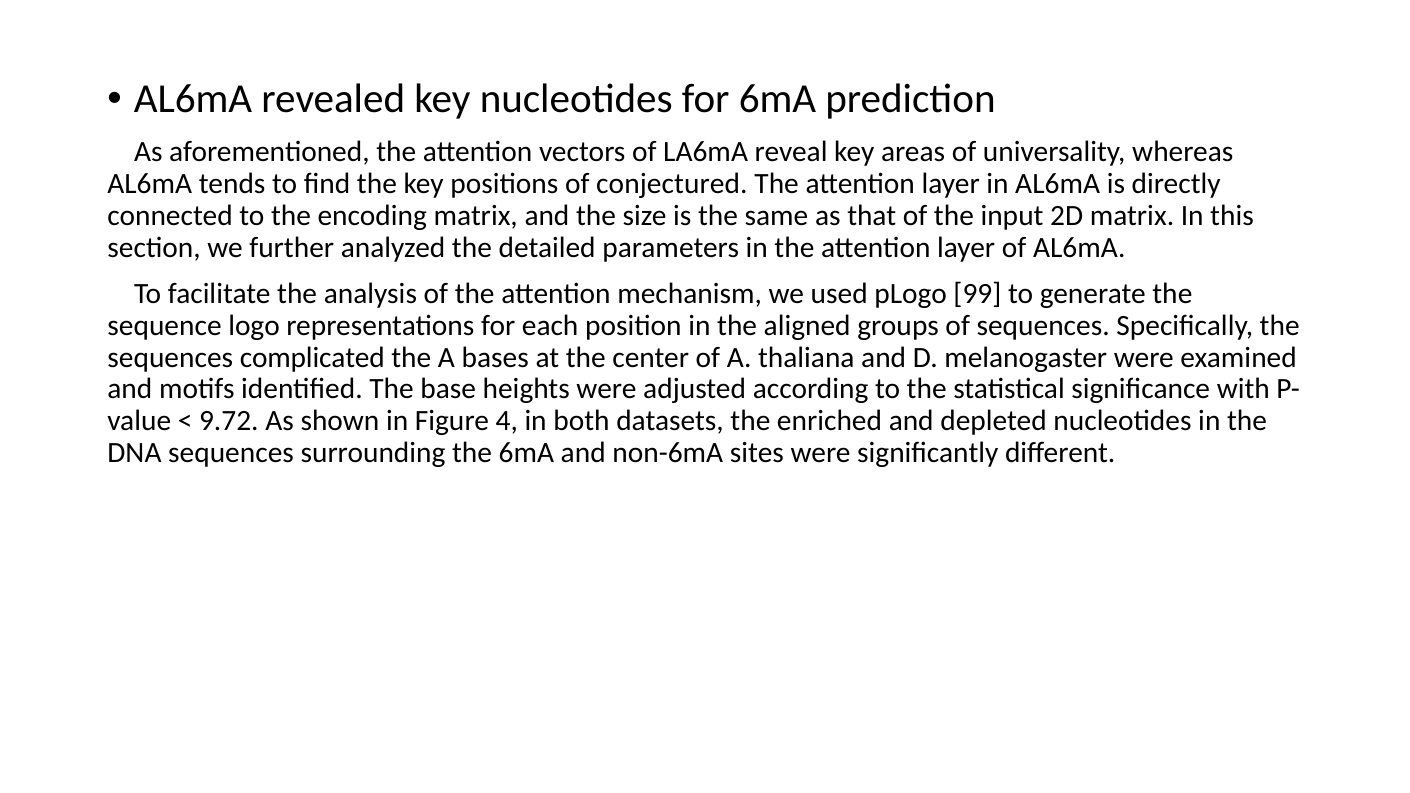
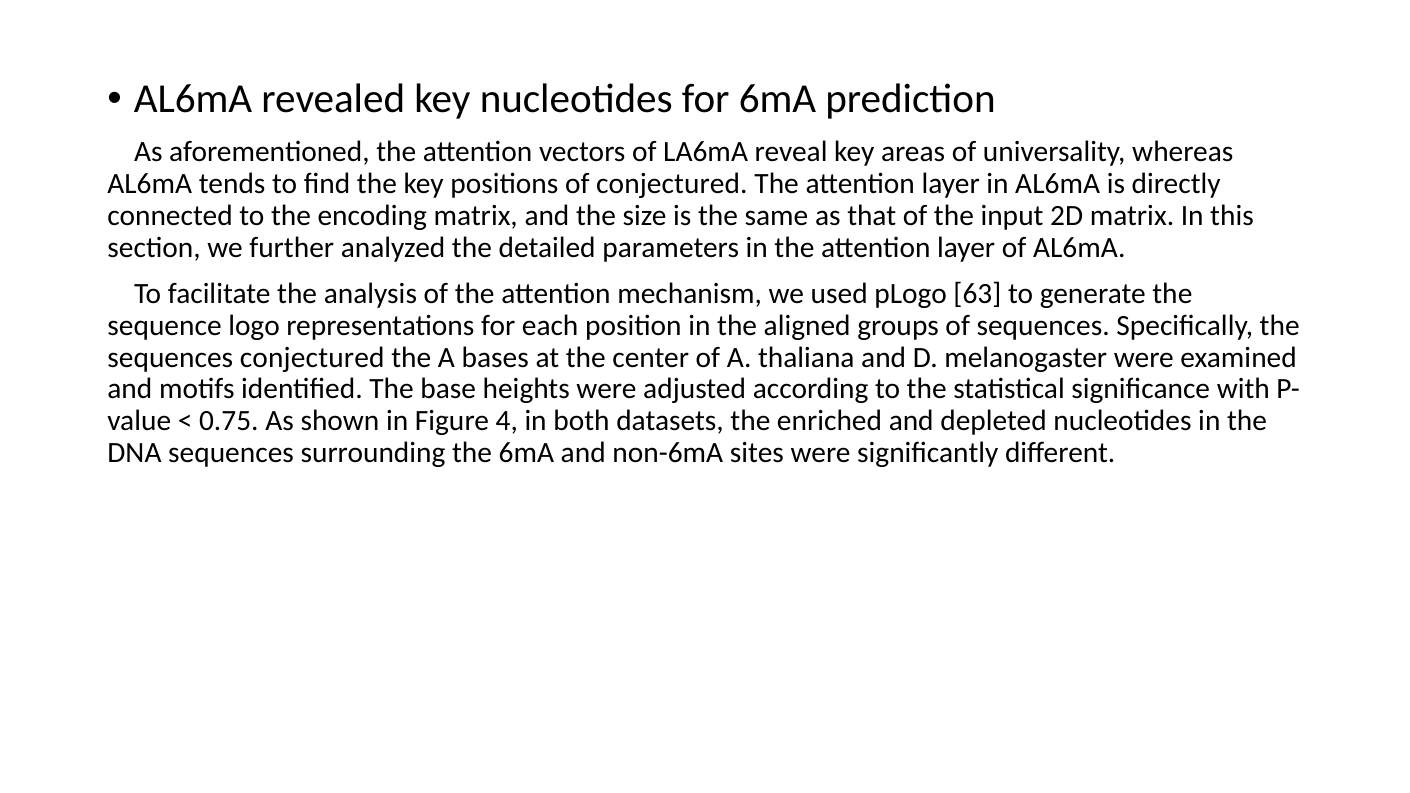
99: 99 -> 63
sequences complicated: complicated -> conjectured
9.72: 9.72 -> 0.75
